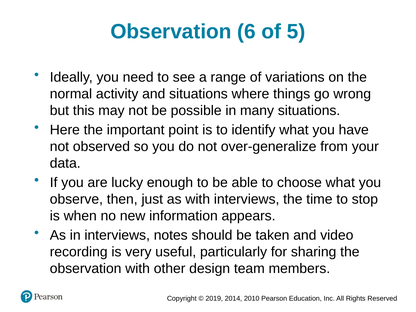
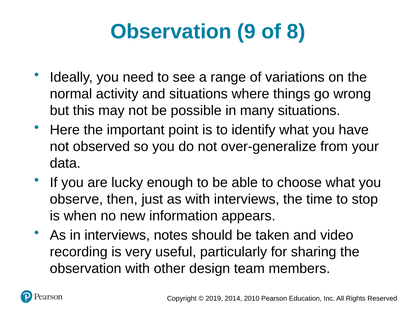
6: 6 -> 9
5: 5 -> 8
